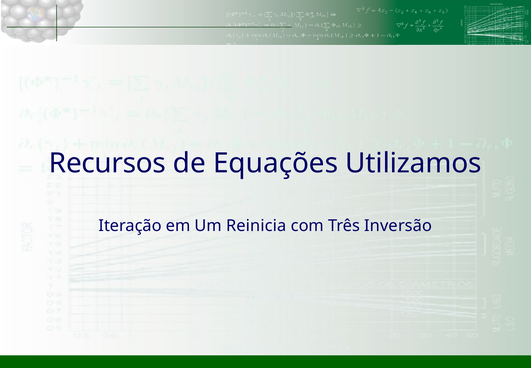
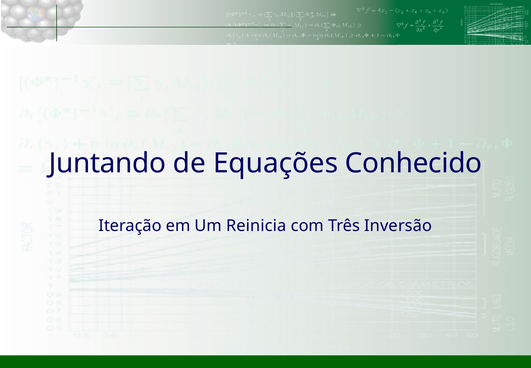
Recursos: Recursos -> Juntando
Utilizamos: Utilizamos -> Conhecido
